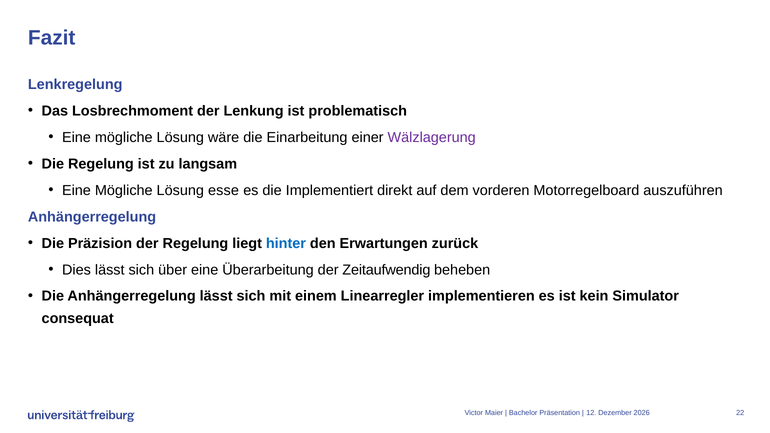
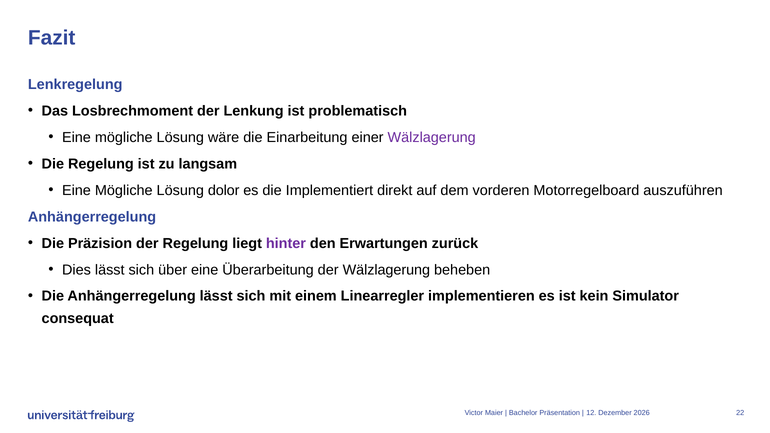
esse: esse -> dolor
hinter colour: blue -> purple
der Zeitaufwendig: Zeitaufwendig -> Wälzlagerung
